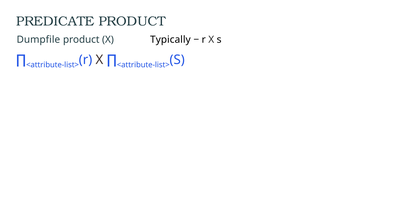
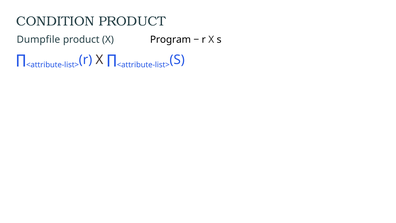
PREDICATE: PREDICATE -> CONDITION
Typically: Typically -> Program
